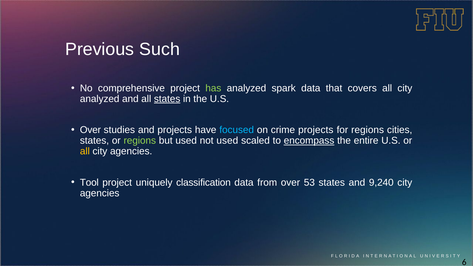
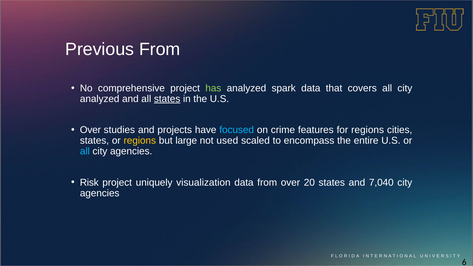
Previous Such: Such -> From
crime projects: projects -> features
regions at (140, 141) colour: light green -> yellow
but used: used -> large
encompass underline: present -> none
all at (85, 151) colour: yellow -> light blue
Tool: Tool -> Risk
classification: classification -> visualization
53: 53 -> 20
9,240: 9,240 -> 7,040
